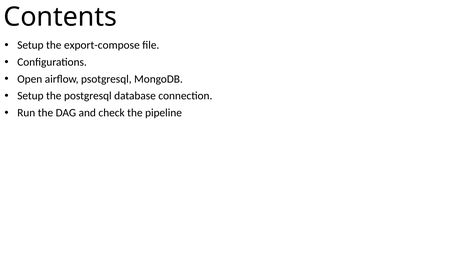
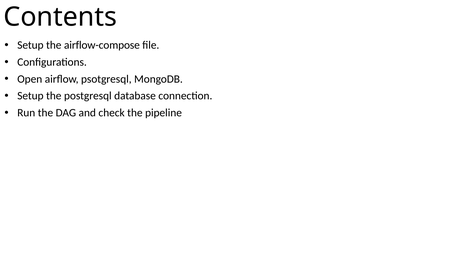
export-compose: export-compose -> airflow-compose
